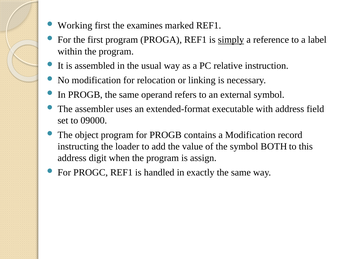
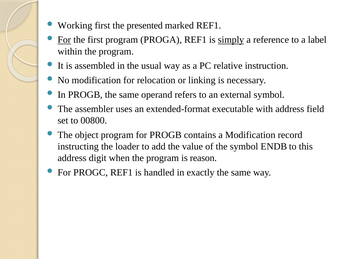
examines: examines -> presented
For at (64, 40) underline: none -> present
09000: 09000 -> 00800
BOTH: BOTH -> ENDB
assign: assign -> reason
